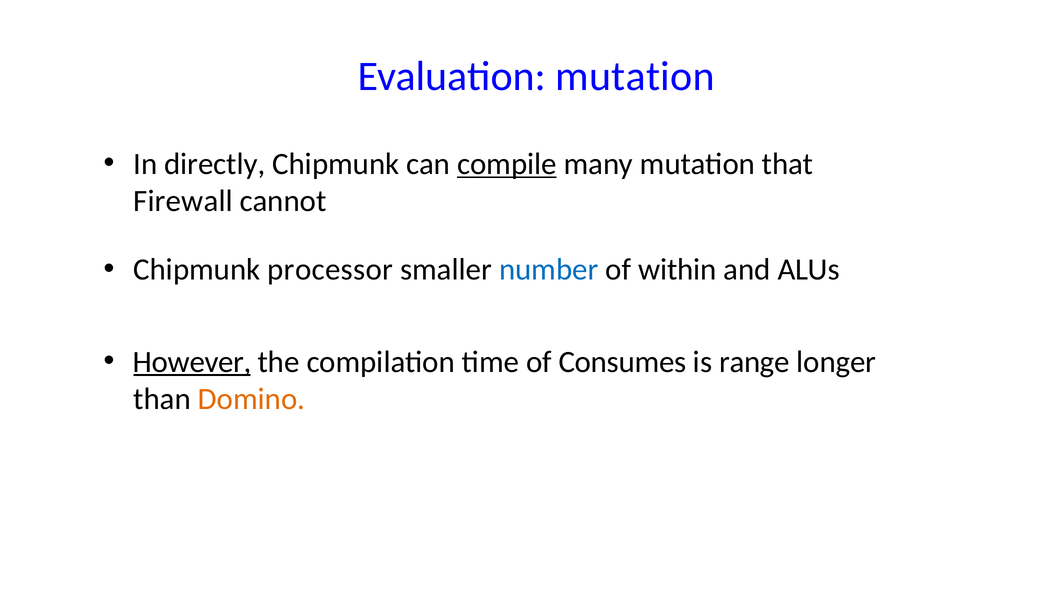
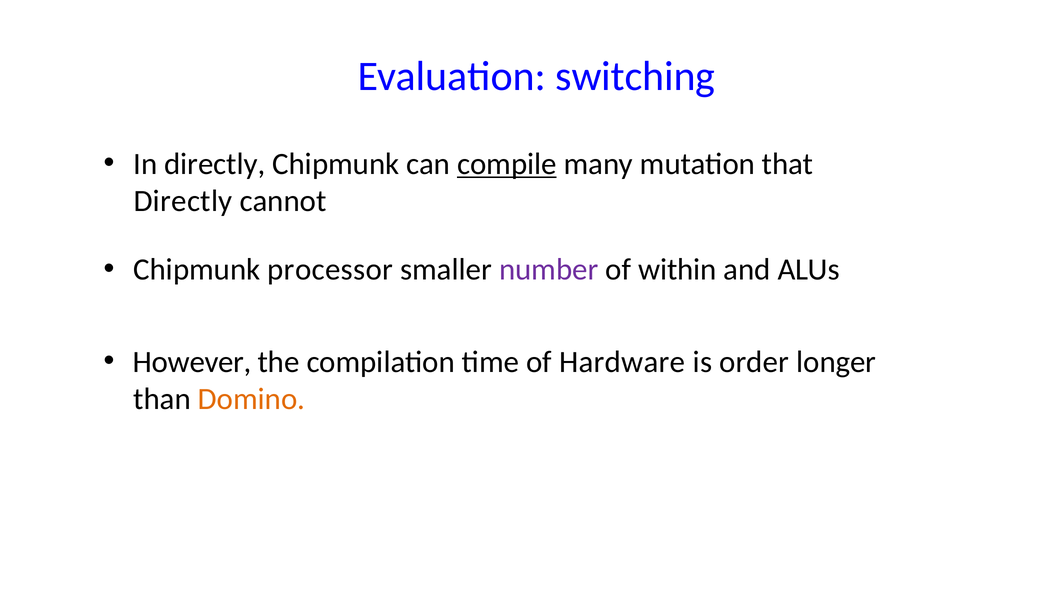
Evaluation mutation: mutation -> switching
Firewall at (183, 201): Firewall -> Directly
number colour: blue -> purple
However underline: present -> none
Consumes: Consumes -> Hardware
range: range -> order
